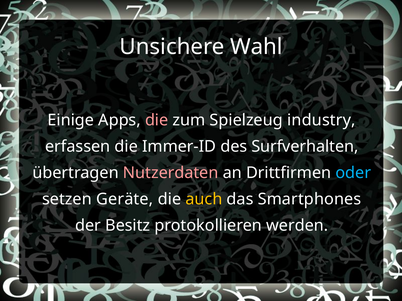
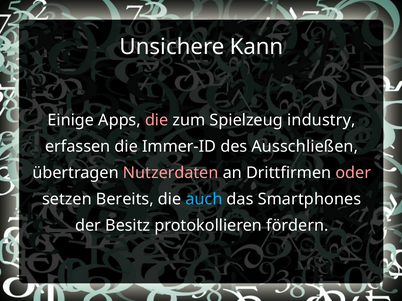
Wahl: Wahl -> Kann
Surfverhalten: Surfverhalten -> Ausschließen
oder colour: light blue -> pink
Geräte: Geräte -> Bereits
auch colour: yellow -> light blue
werden: werden -> fördern
